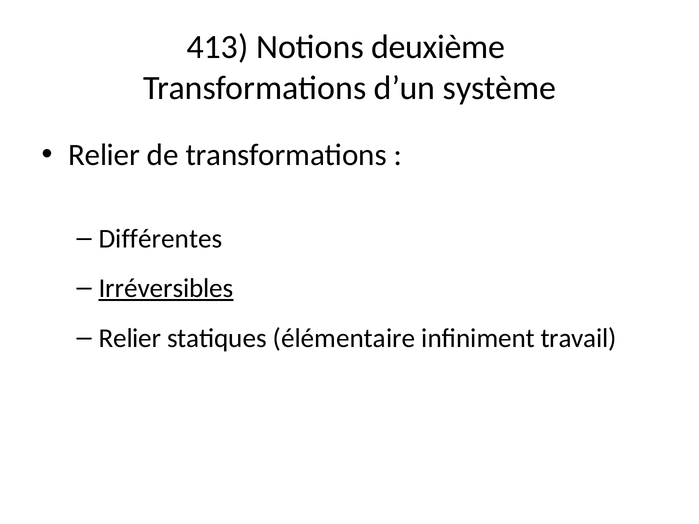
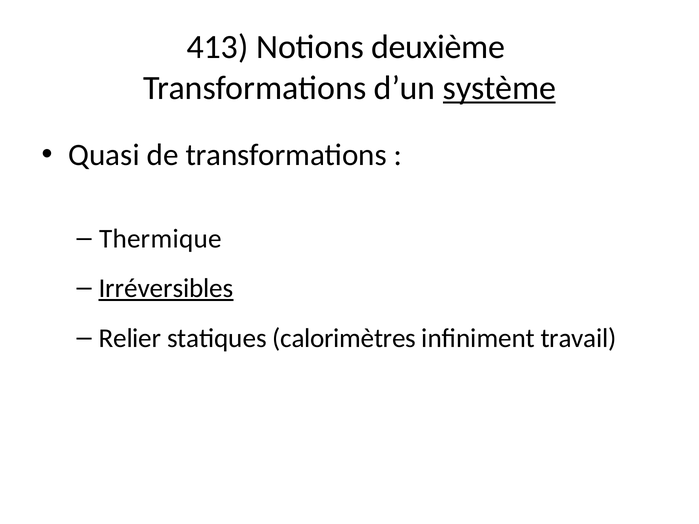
système underline: none -> present
Relier at (104, 155): Relier -> Quasi
Différentes: Différentes -> Thermique
élémentaire: élémentaire -> calorimètres
